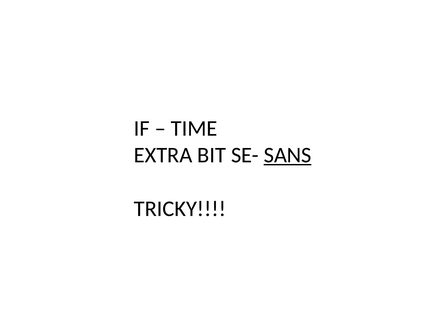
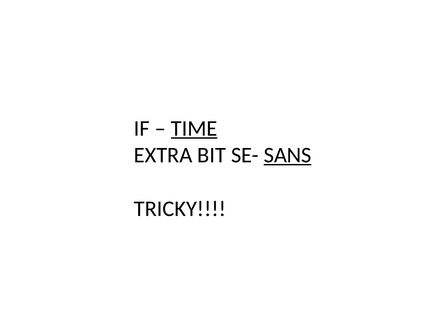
TIME underline: none -> present
